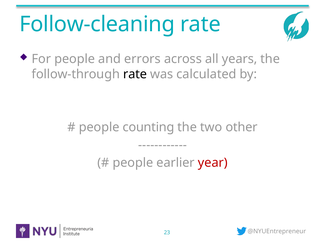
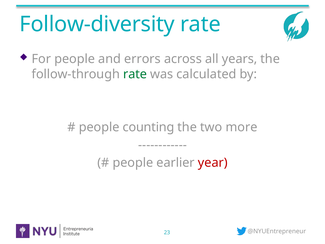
Follow-cleaning: Follow-cleaning -> Follow-diversity
rate at (135, 74) colour: black -> green
other: other -> more
